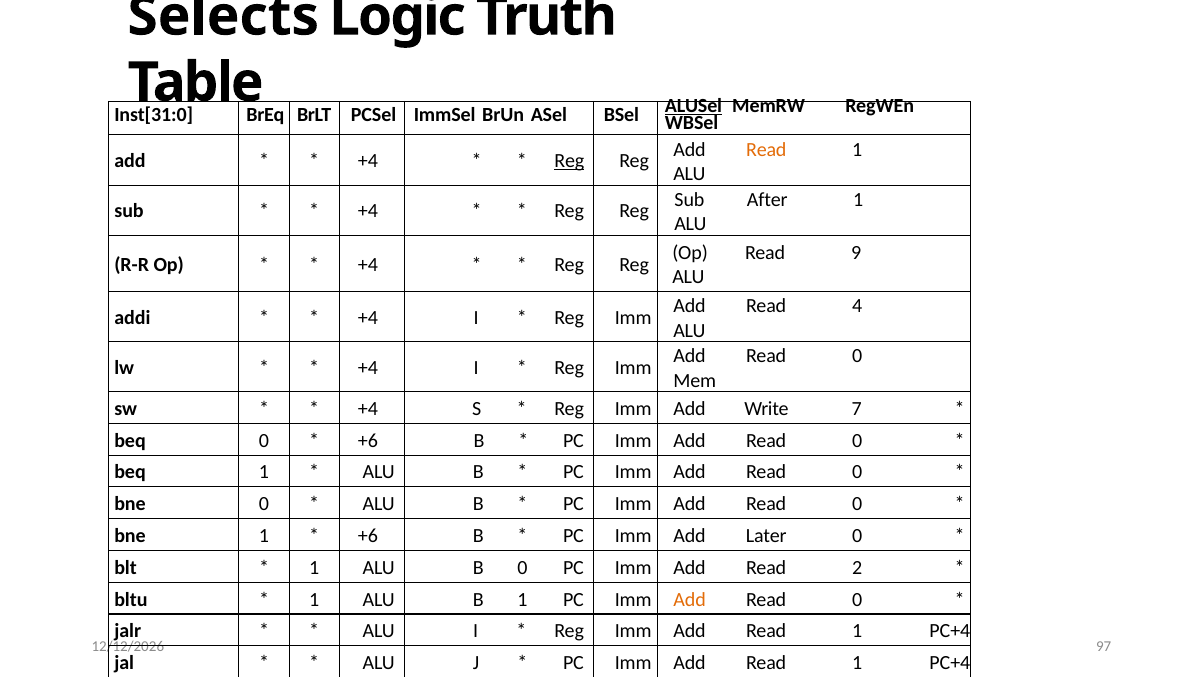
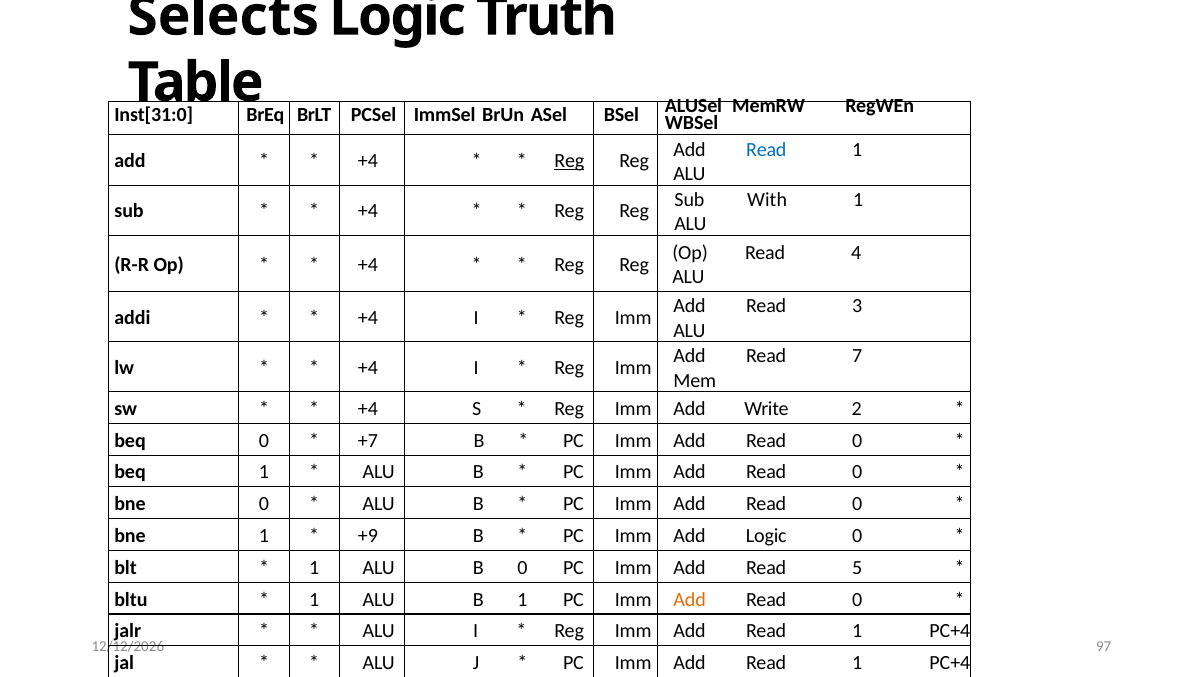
ALUSel underline: present -> none
Read at (766, 149) colour: orange -> blue
After: After -> With
9: 9 -> 4
4: 4 -> 3
0 at (857, 356): 0 -> 7
7: 7 -> 2
+6 at (368, 440): +6 -> +7
+6 at (368, 536): +6 -> +9
Add Later: Later -> Logic
2: 2 -> 5
